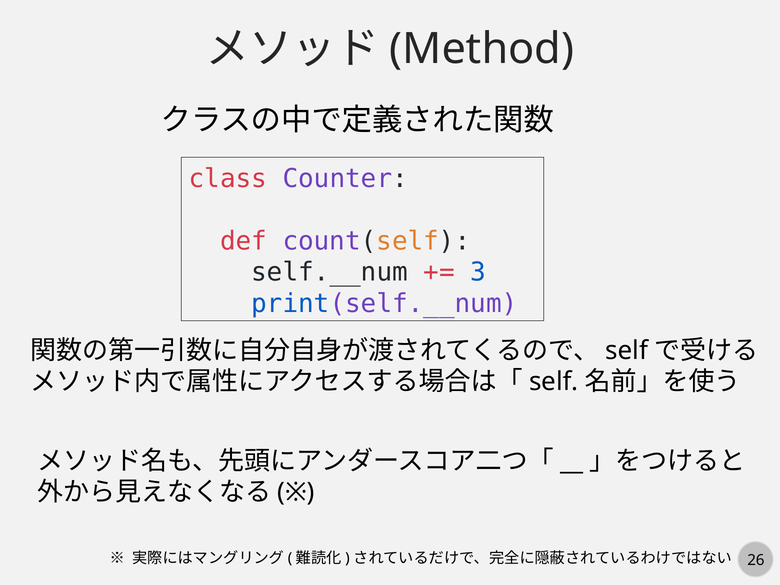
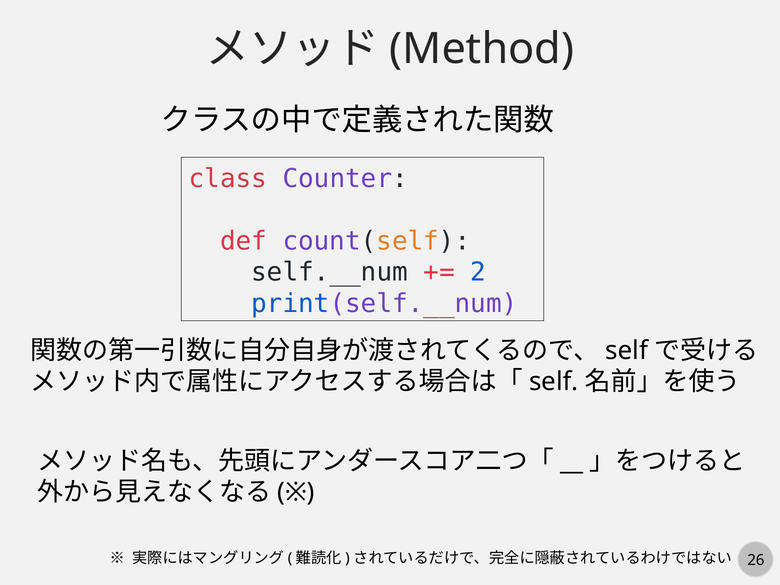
3: 3 -> 2
